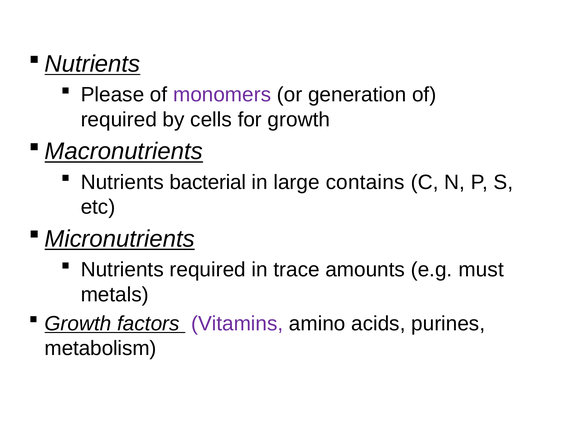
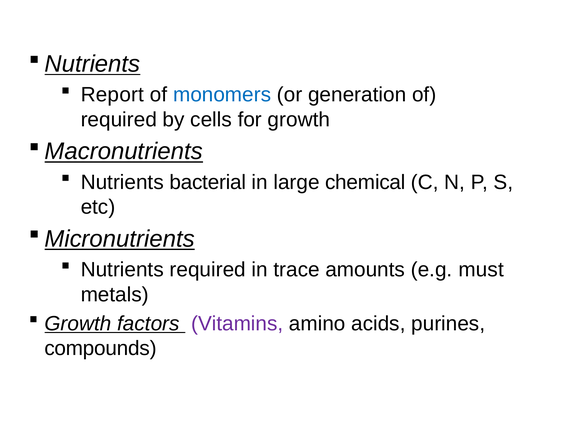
Please: Please -> Report
monomers colour: purple -> blue
contains: contains -> chemical
metabolism: metabolism -> compounds
